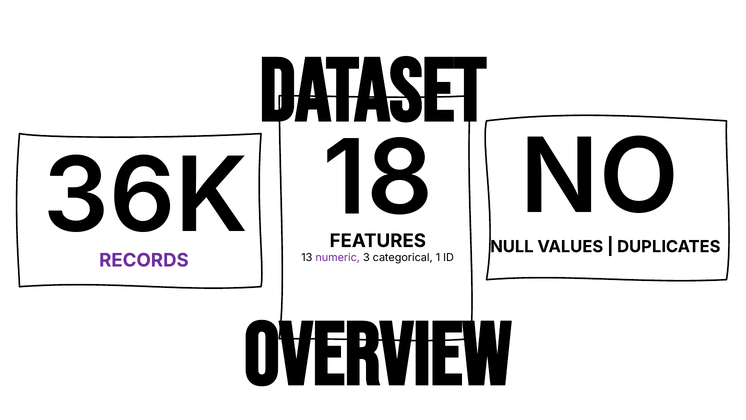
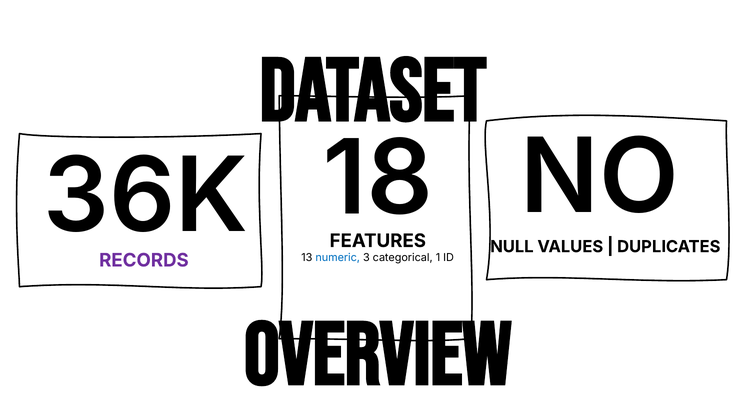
numeric colour: purple -> blue
